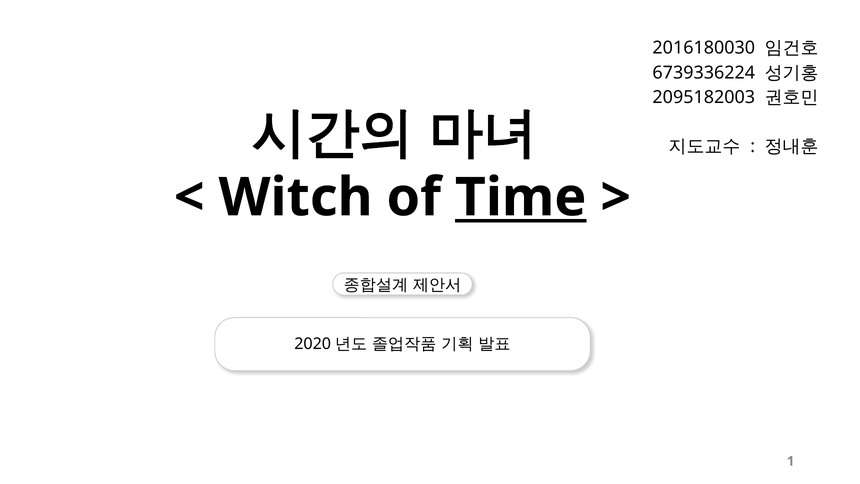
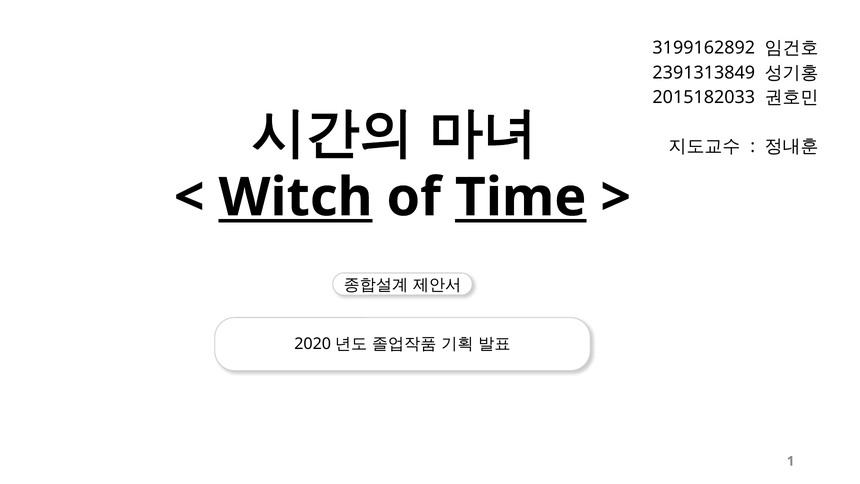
2016180030: 2016180030 -> 3199162892
6739336224: 6739336224 -> 2391313849
2095182003: 2095182003 -> 2015182033
Witch underline: none -> present
